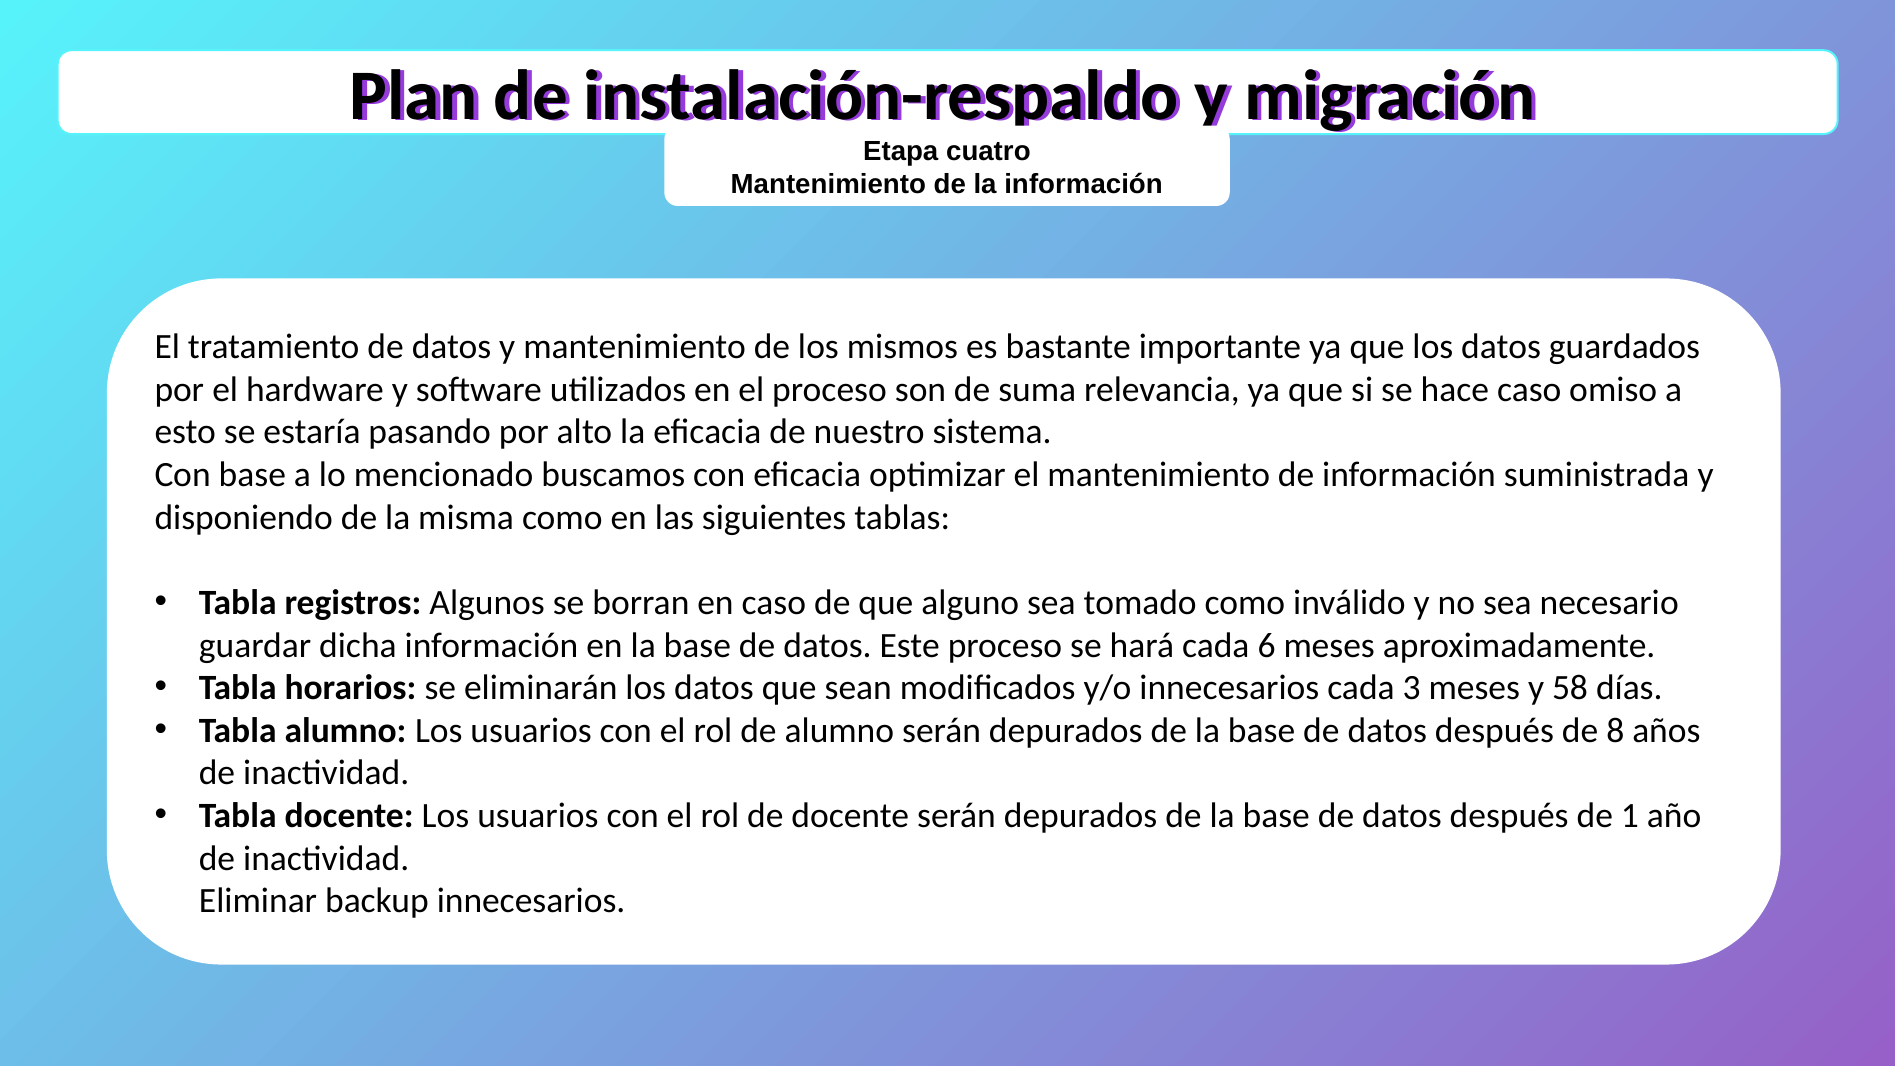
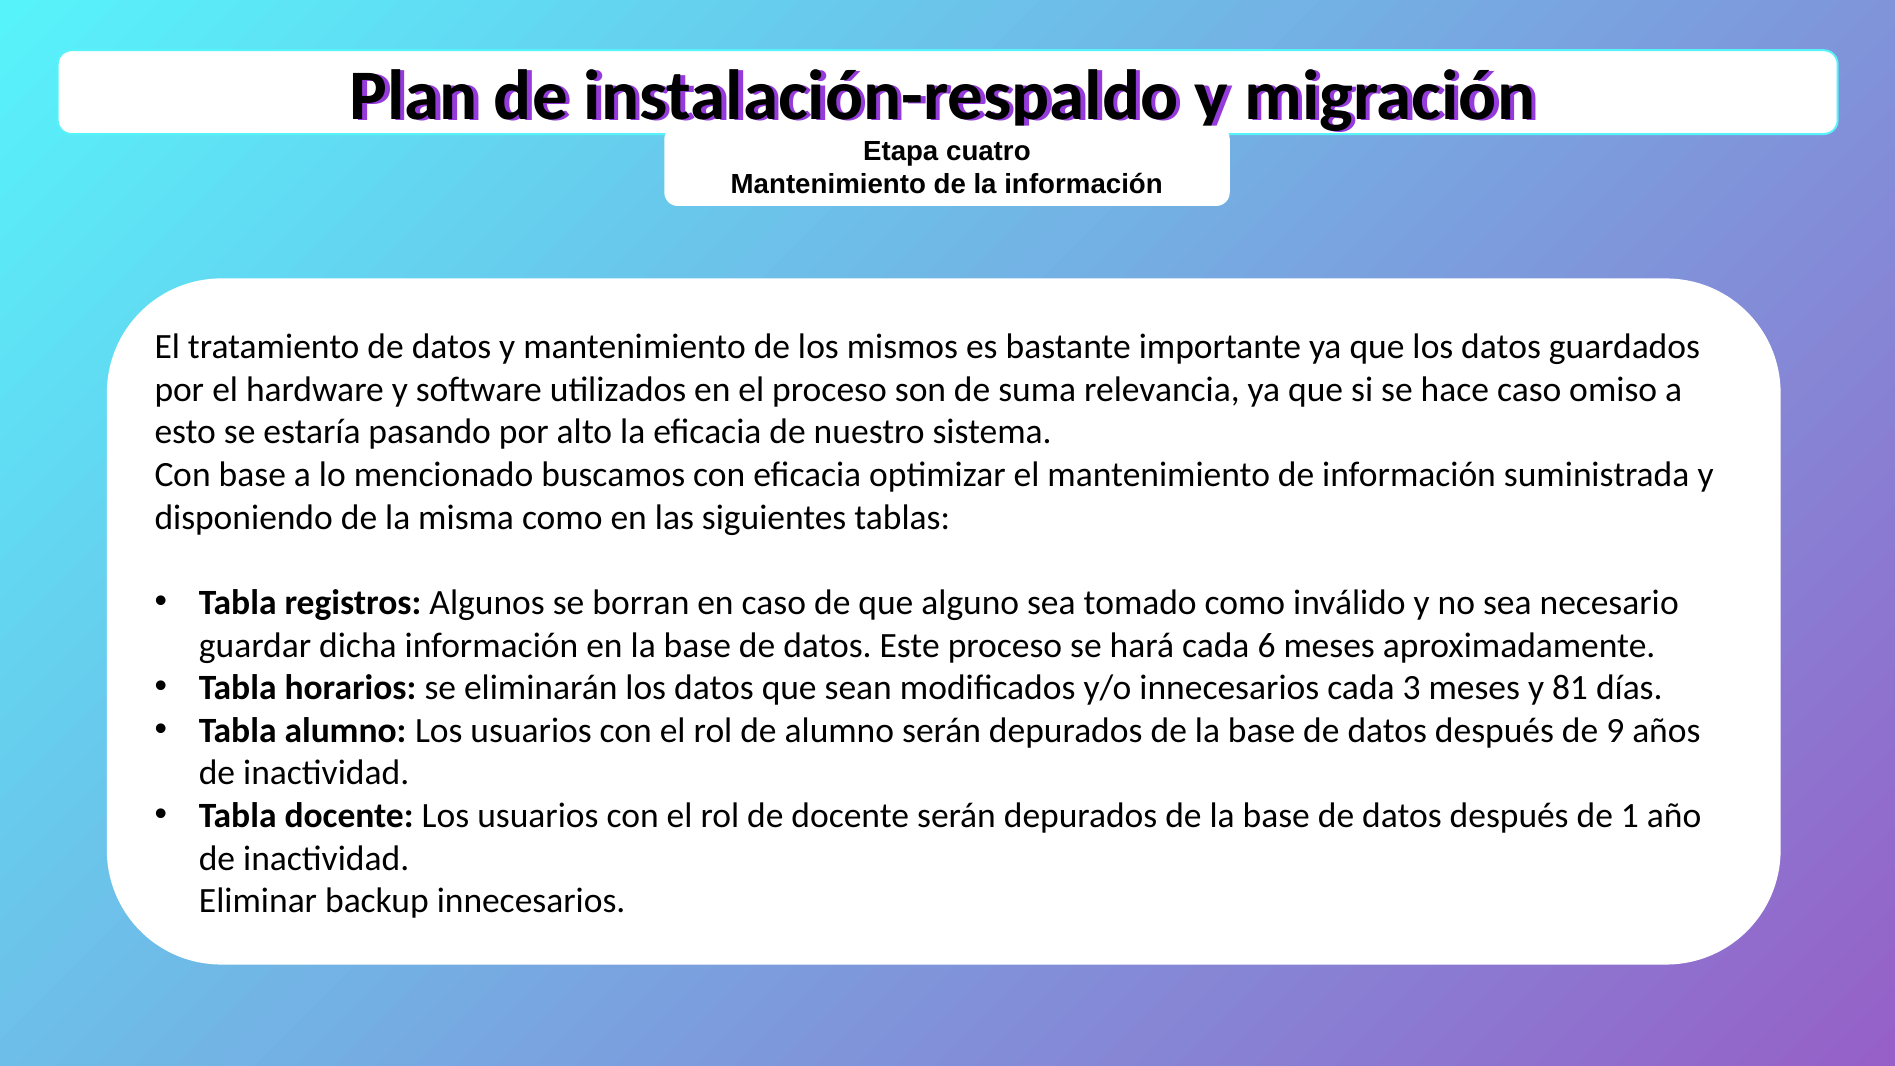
58: 58 -> 81
8: 8 -> 9
